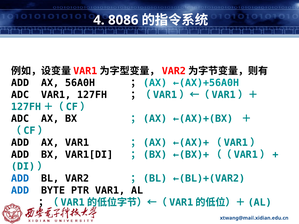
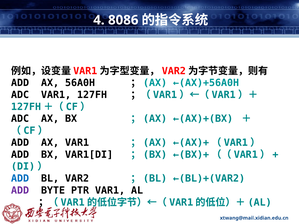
ADD at (20, 191) colour: blue -> purple
